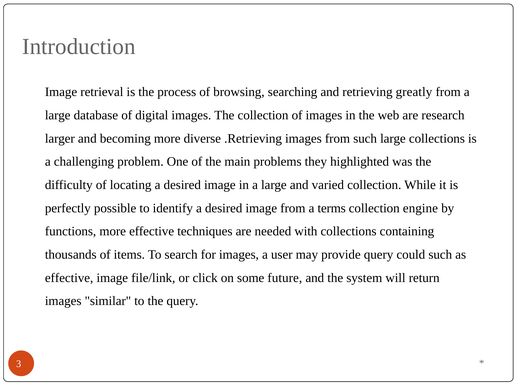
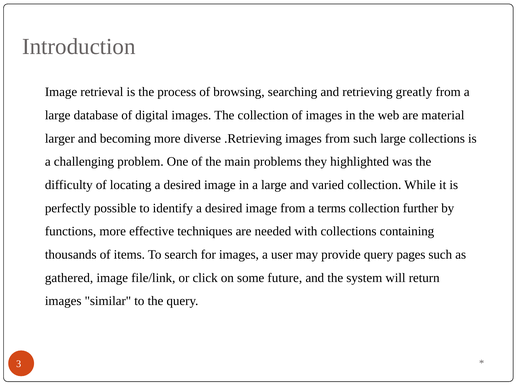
research: research -> material
engine: engine -> further
could: could -> pages
effective at (69, 278): effective -> gathered
